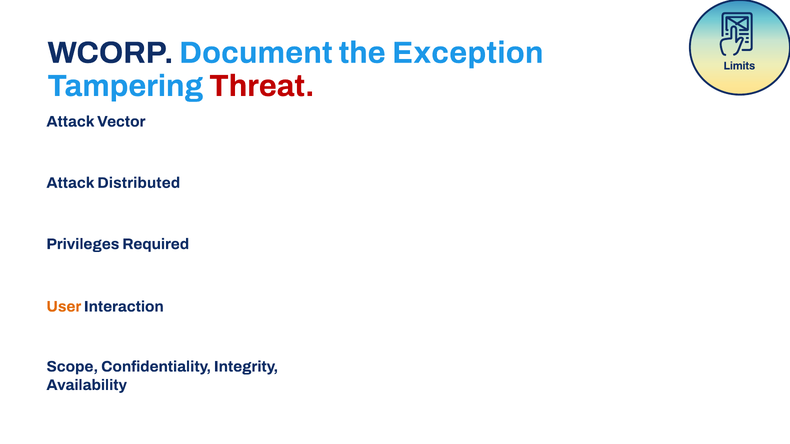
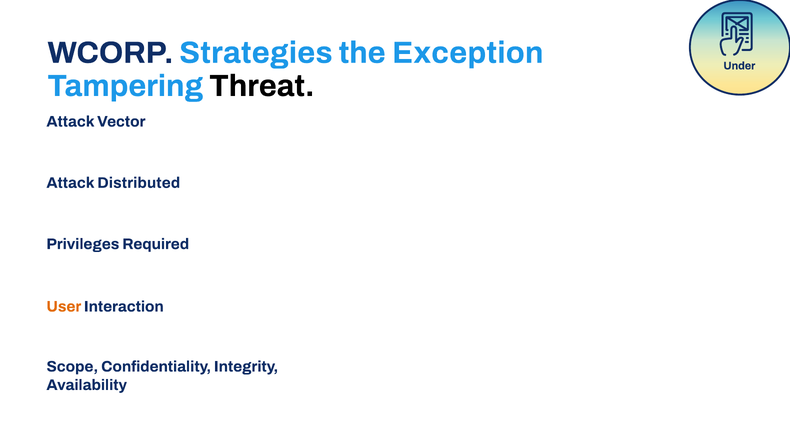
Document: Document -> Strategies
Limits: Limits -> Under
Threat colour: red -> black
